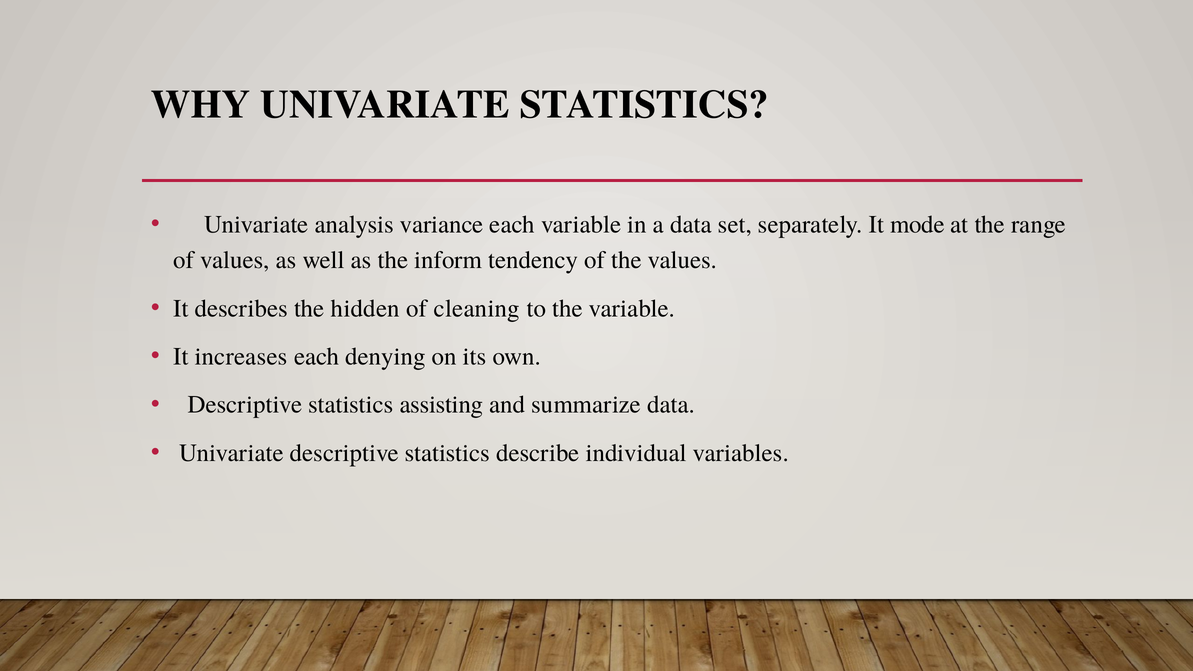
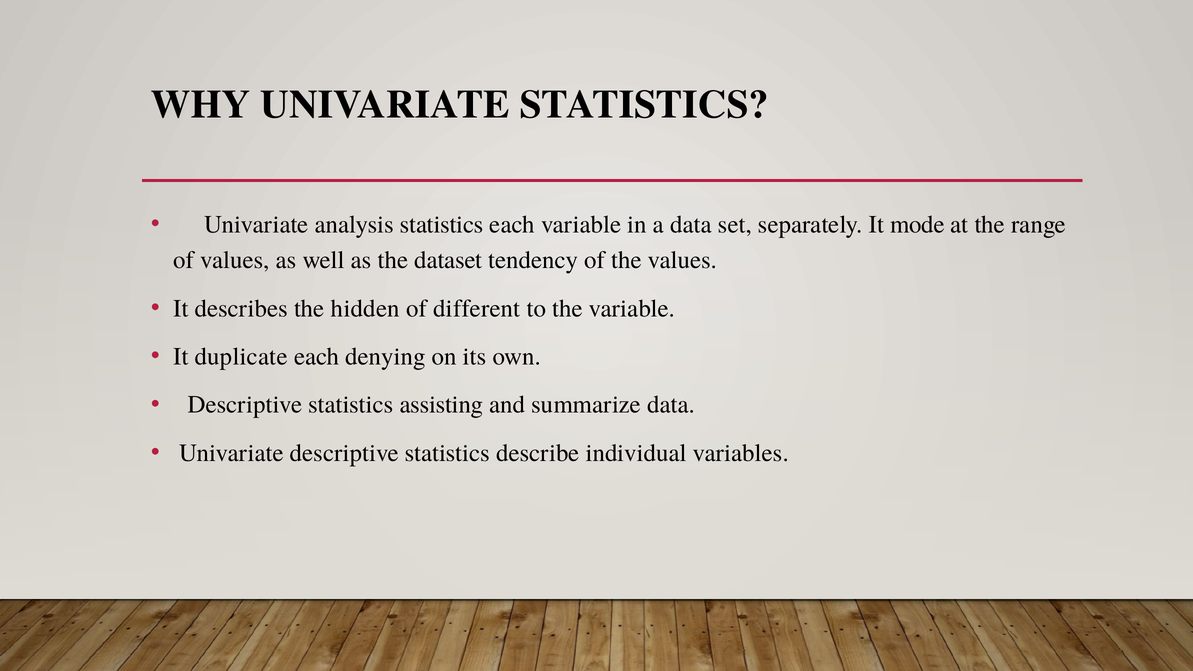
analysis variance: variance -> statistics
inform: inform -> dataset
cleaning: cleaning -> different
increases: increases -> duplicate
